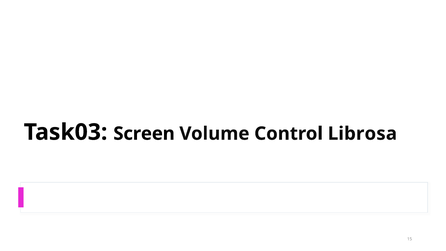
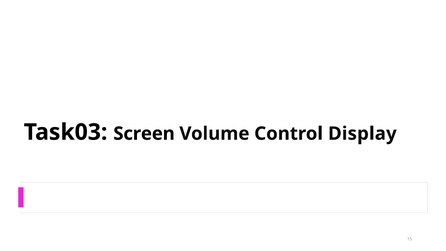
Librosa: Librosa -> Display
